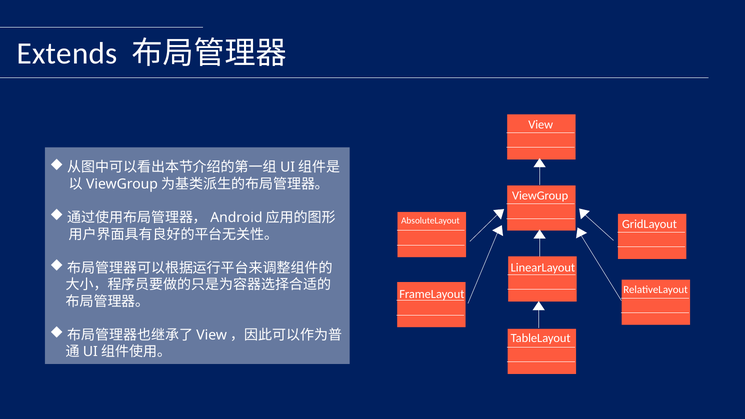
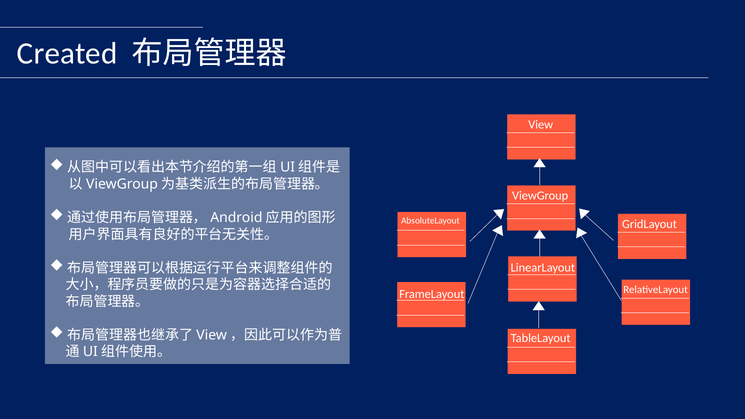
Extends: Extends -> Created
